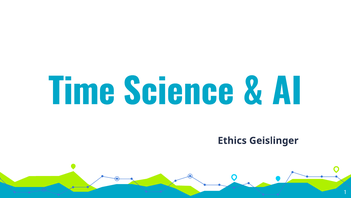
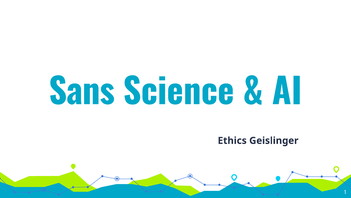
Time: Time -> Sans
